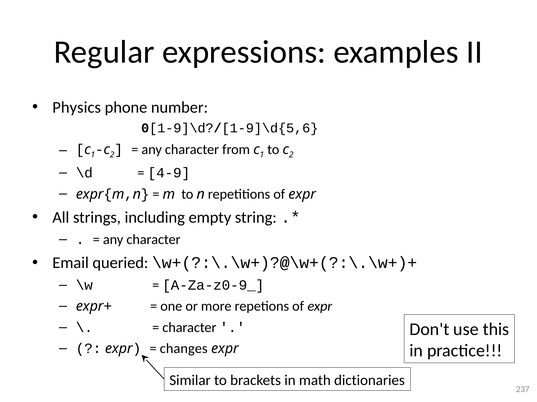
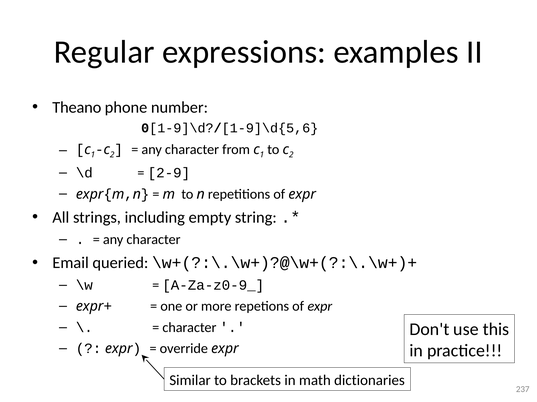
Physics: Physics -> Theano
4-9: 4-9 -> 2-9
changes: changes -> override
